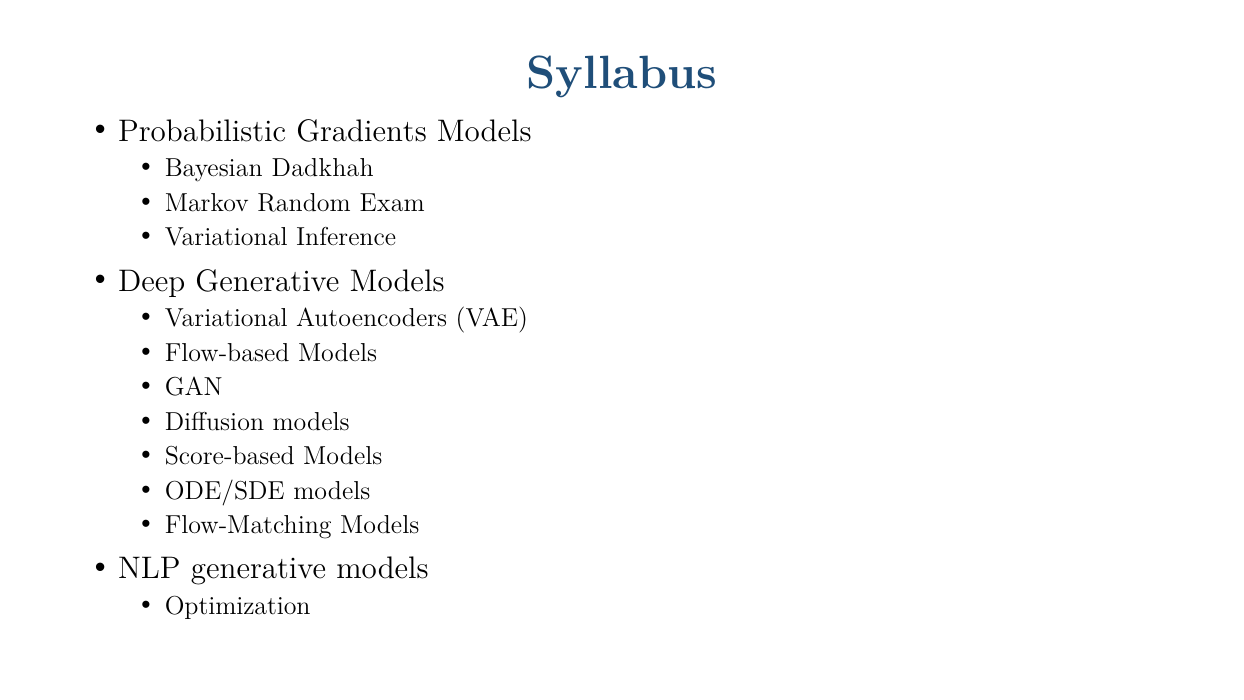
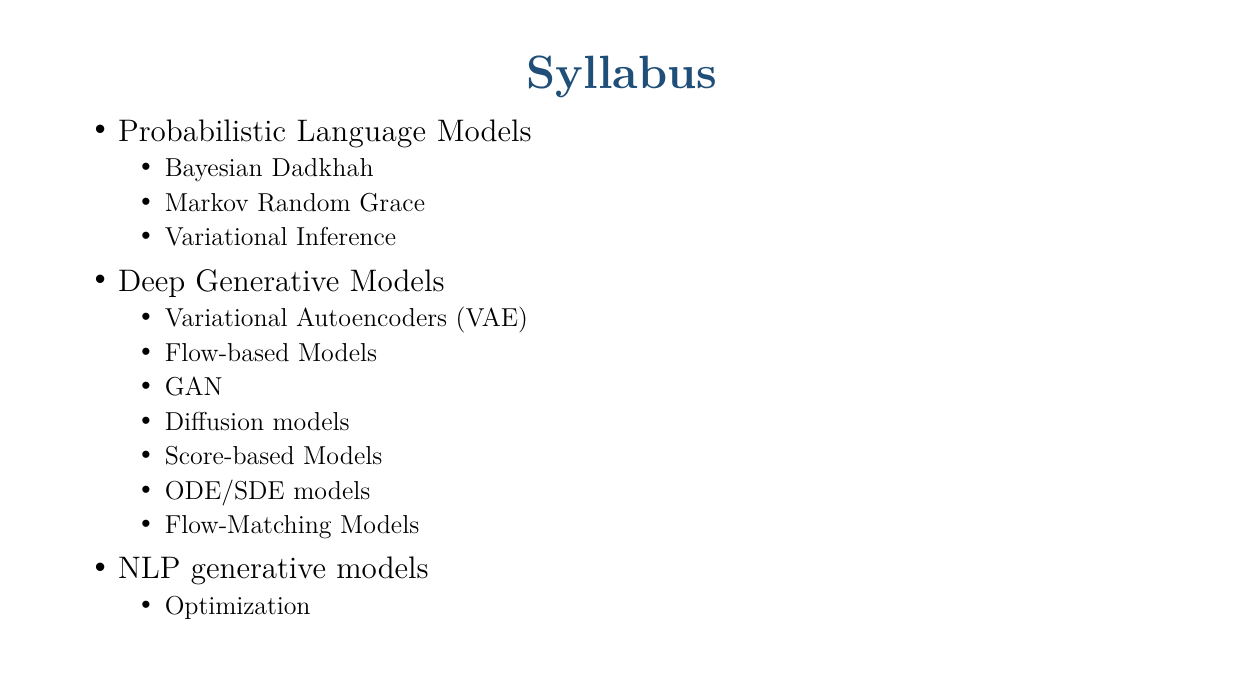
Gradients: Gradients -> Language
Exam: Exam -> Grace
